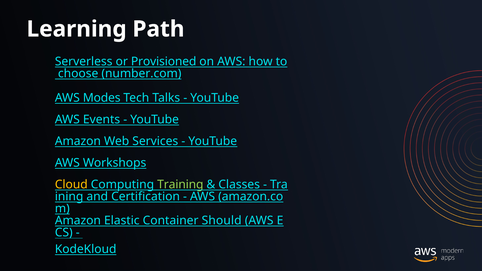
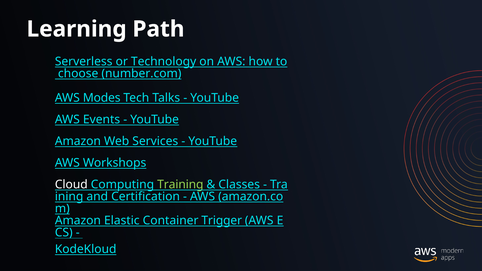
Provisioned: Provisioned -> Technology
Cloud colour: yellow -> white
Should: Should -> Trigger
